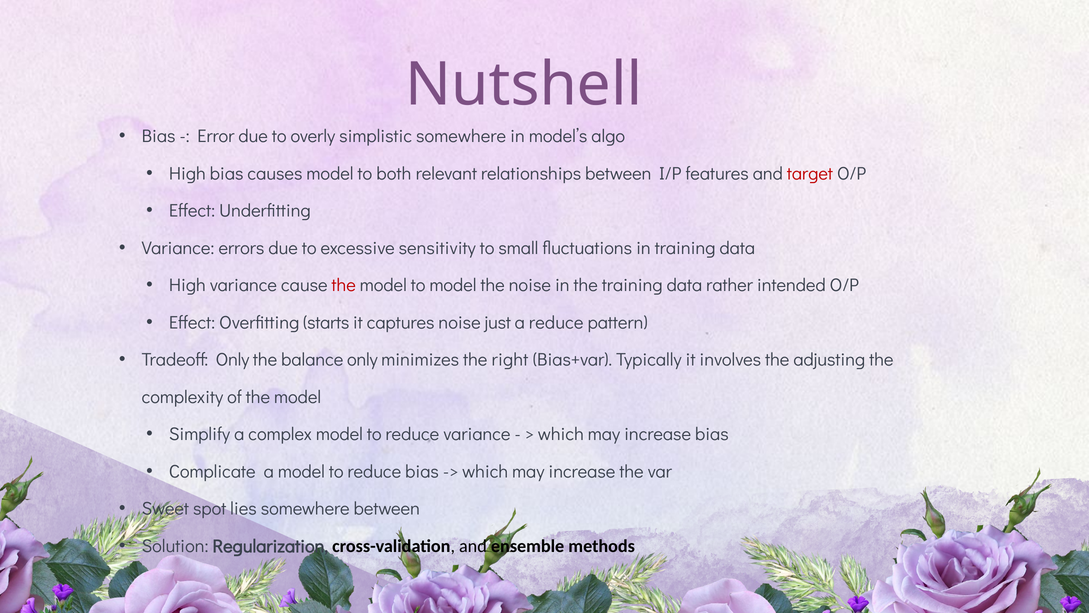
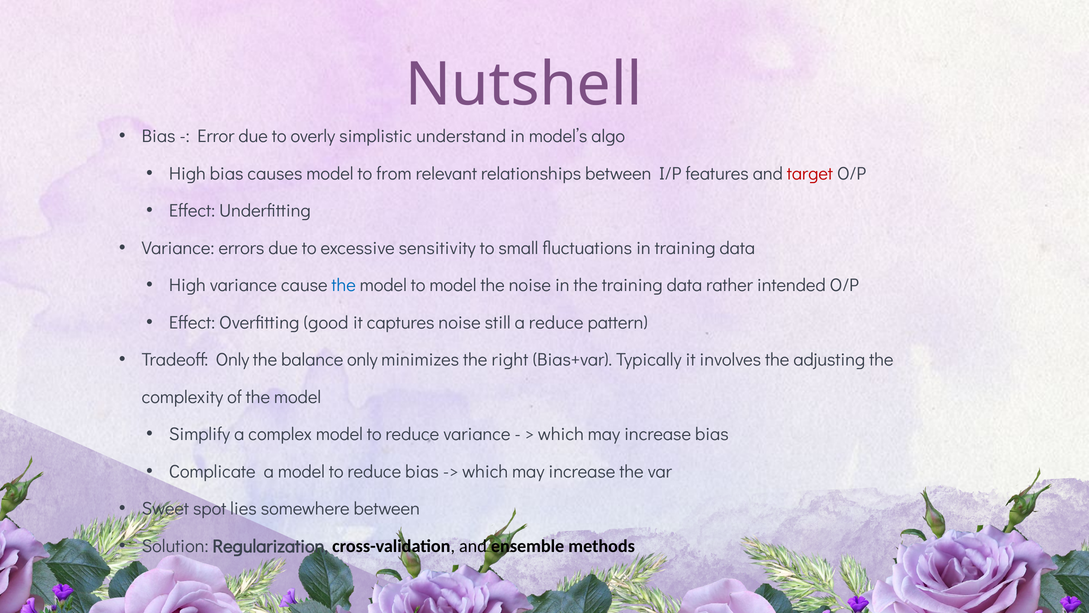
simplistic somewhere: somewhere -> understand
both: both -> from
the at (344, 285) colour: red -> blue
starts: starts -> good
just: just -> still
